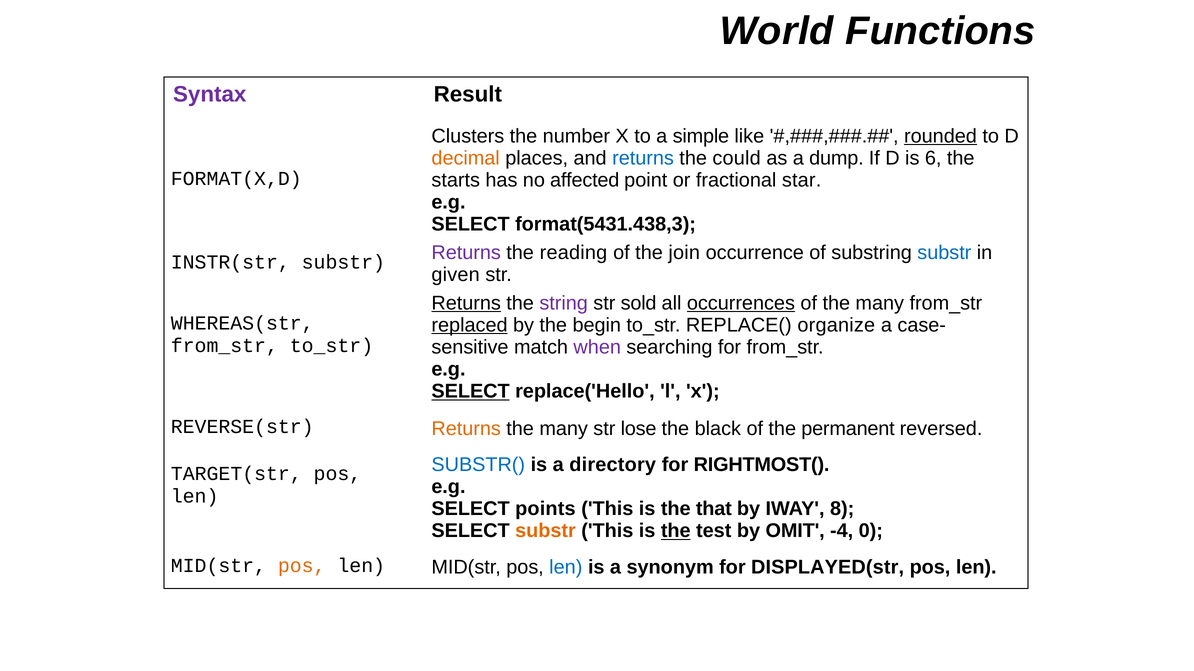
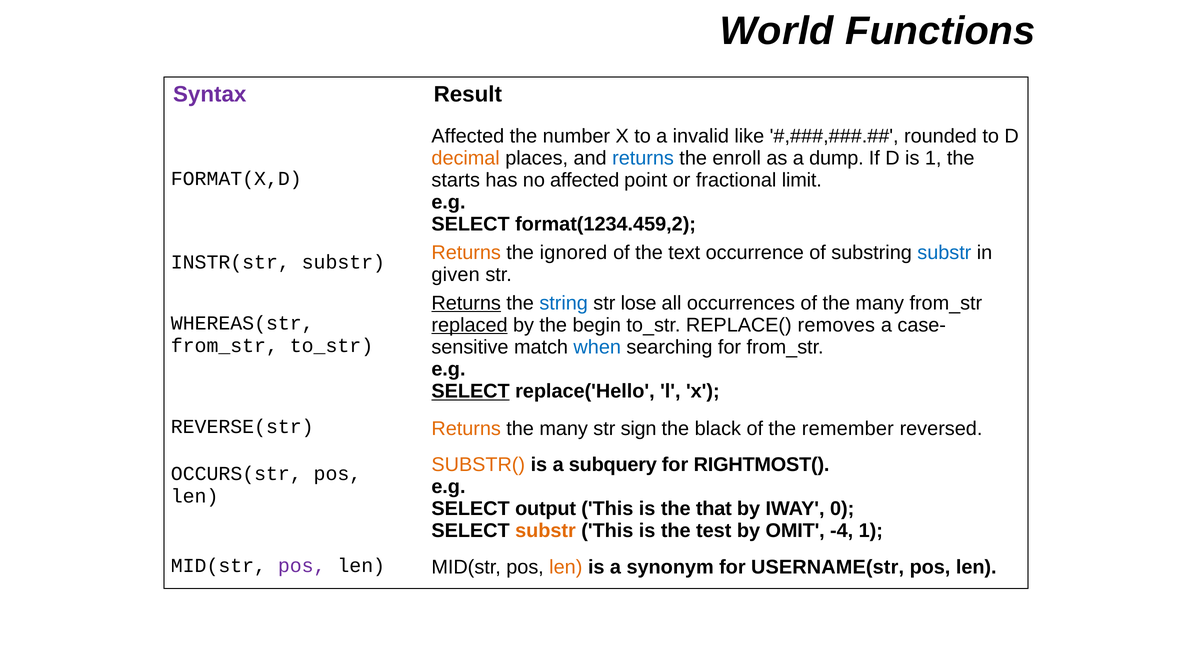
Clusters at (468, 136): Clusters -> Affected
simple: simple -> invalid
rounded underline: present -> none
could: could -> enroll
is 6: 6 -> 1
star: star -> limit
format(5431.438,3: format(5431.438,3 -> format(1234.459,2
Returns at (466, 253) colour: purple -> orange
reading: reading -> ignored
join: join -> text
string colour: purple -> blue
sold: sold -> lose
occurrences underline: present -> none
organize: organize -> removes
when colour: purple -> blue
lose: lose -> sign
permanent: permanent -> remember
SUBSTR( colour: blue -> orange
directory: directory -> subquery
TARGET(str: TARGET(str -> OCCURS(str
points: points -> output
8: 8 -> 0
the at (676, 531) underline: present -> none
-4 0: 0 -> 1
pos at (302, 566) colour: orange -> purple
len at (566, 568) colour: blue -> orange
DISPLAYED(str: DISPLAYED(str -> USERNAME(str
